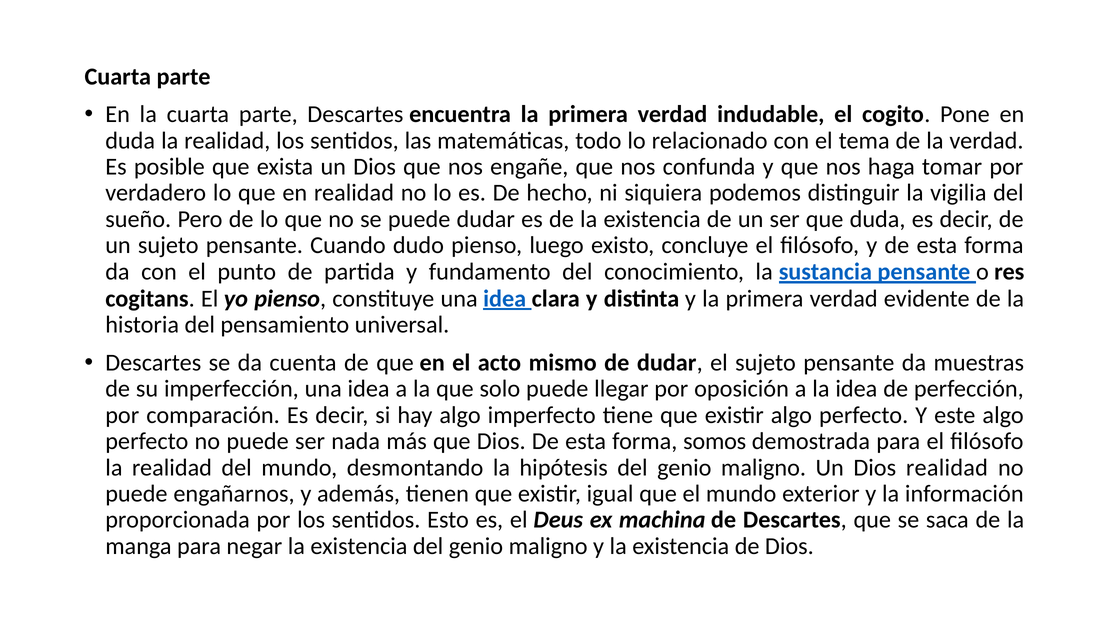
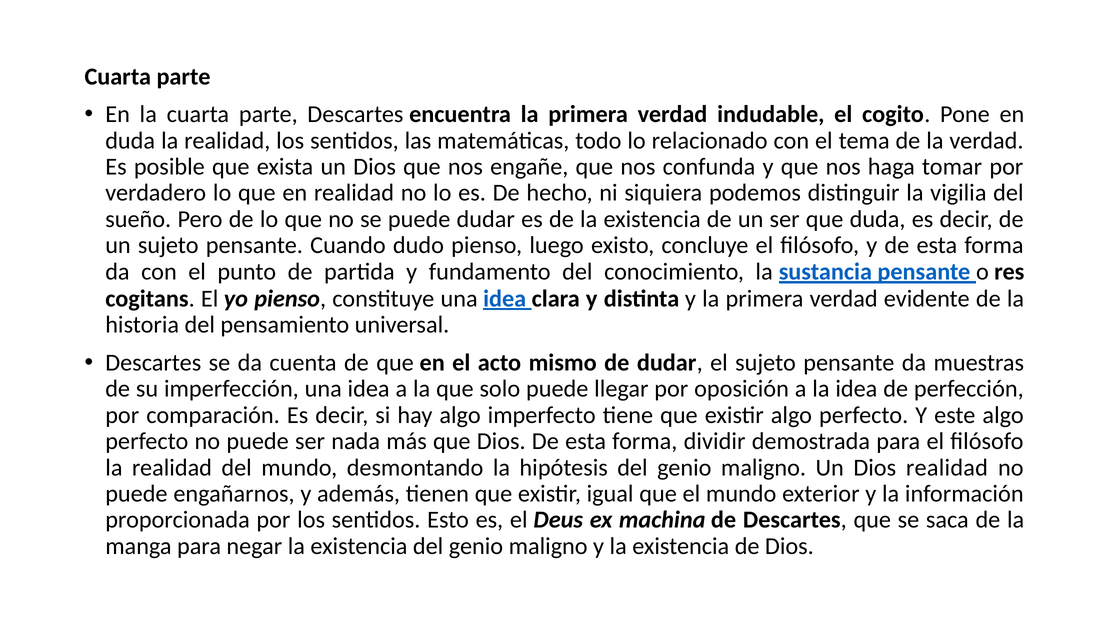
somos: somos -> dividir
